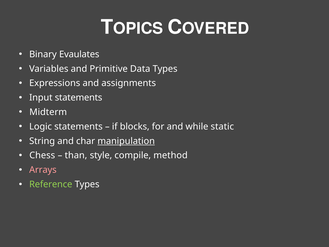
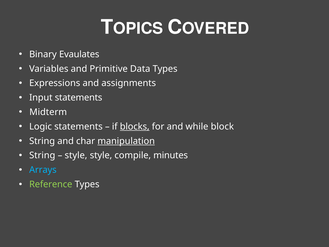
blocks underline: none -> present
static: static -> block
Chess at (42, 155): Chess -> String
than at (76, 155): than -> style
method: method -> minutes
Arrays colour: pink -> light blue
